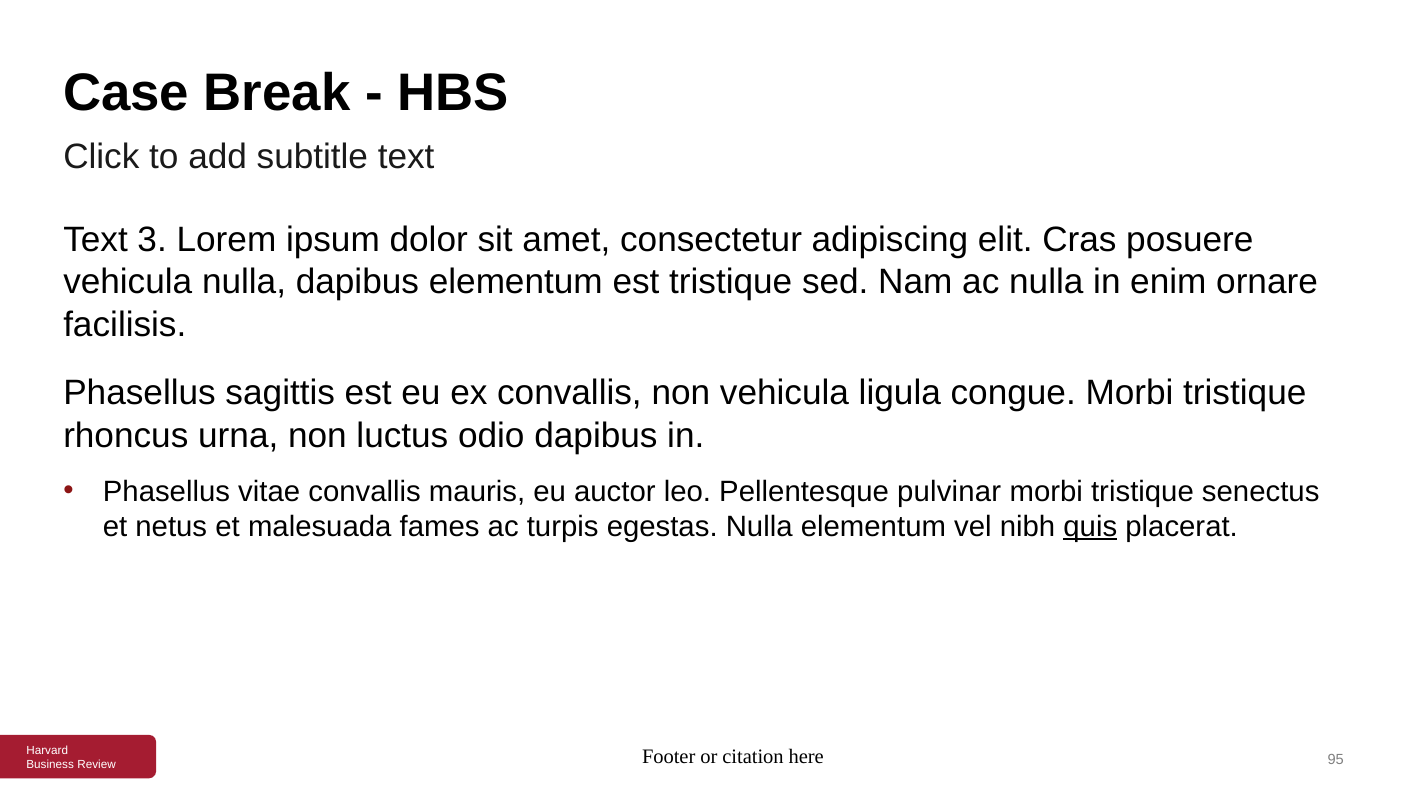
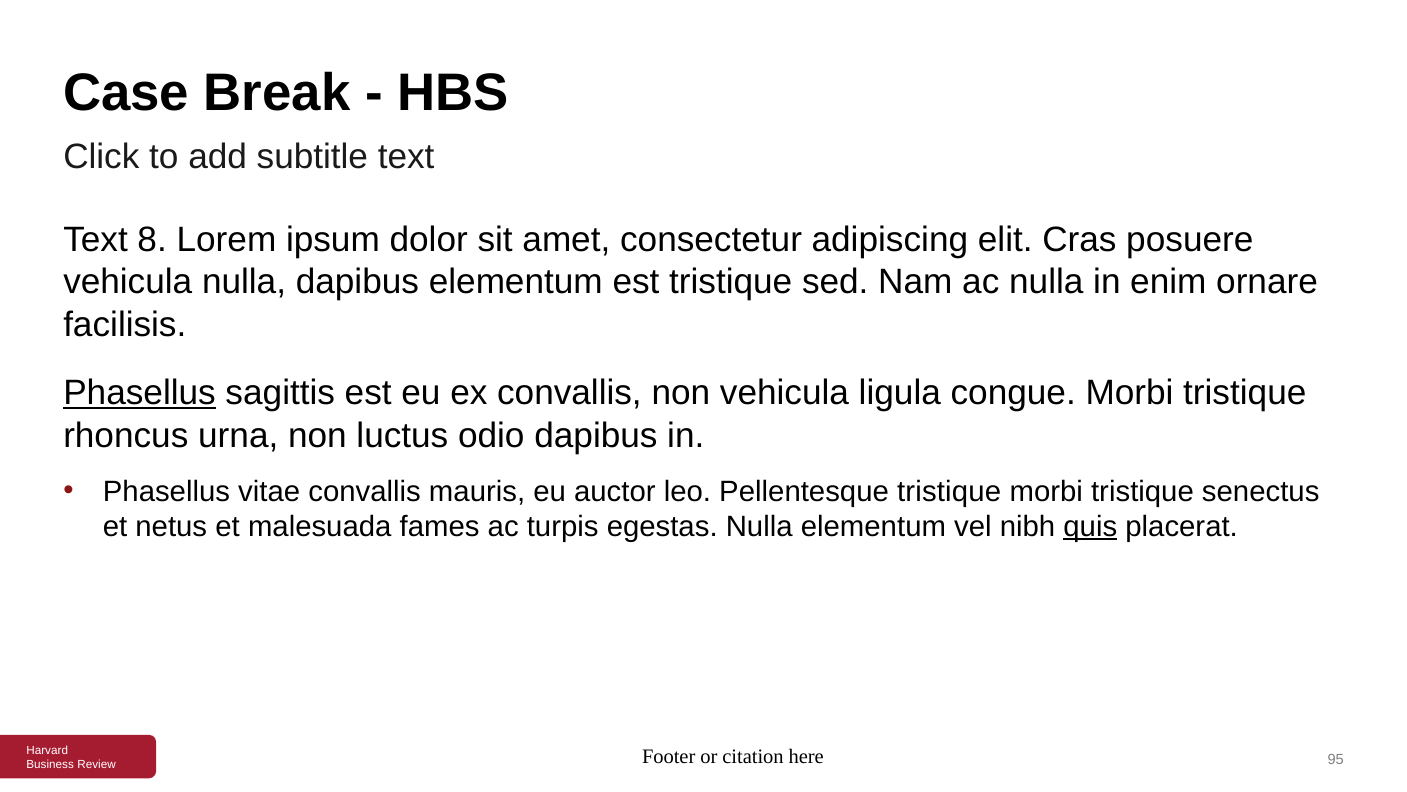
3: 3 -> 8
Phasellus at (140, 393) underline: none -> present
Pellentesque pulvinar: pulvinar -> tristique
